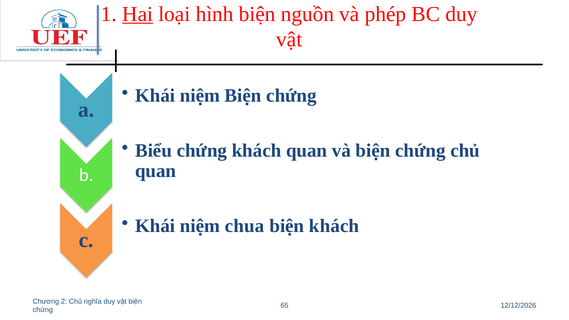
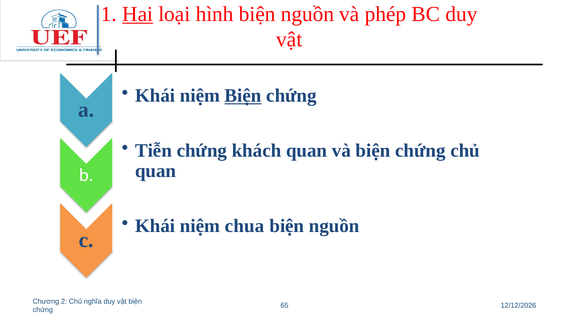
Biện at (243, 96) underline: none -> present
Biểu: Biểu -> Tiễn
khách at (334, 226): khách -> nguồn
